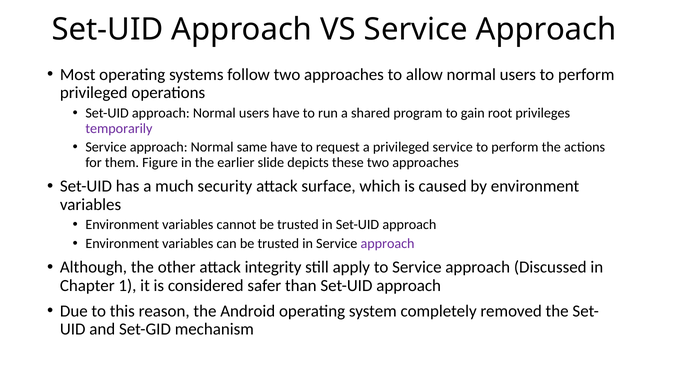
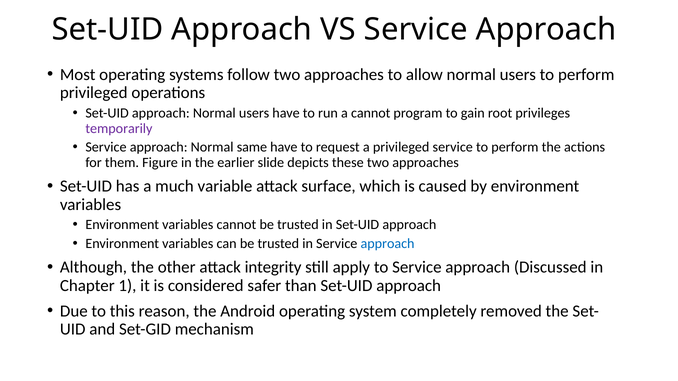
a shared: shared -> cannot
security: security -> variable
approach at (388, 244) colour: purple -> blue
